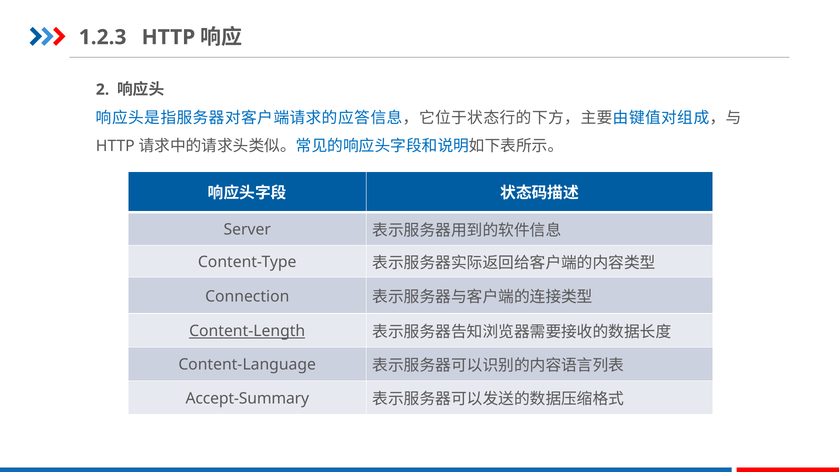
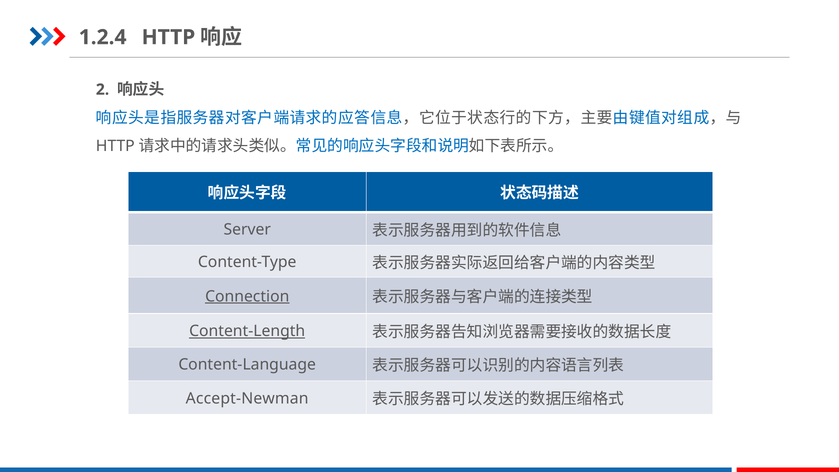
1.2.3: 1.2.3 -> 1.2.4
Connection underline: none -> present
Accept-Summary: Accept-Summary -> Accept-Newman
